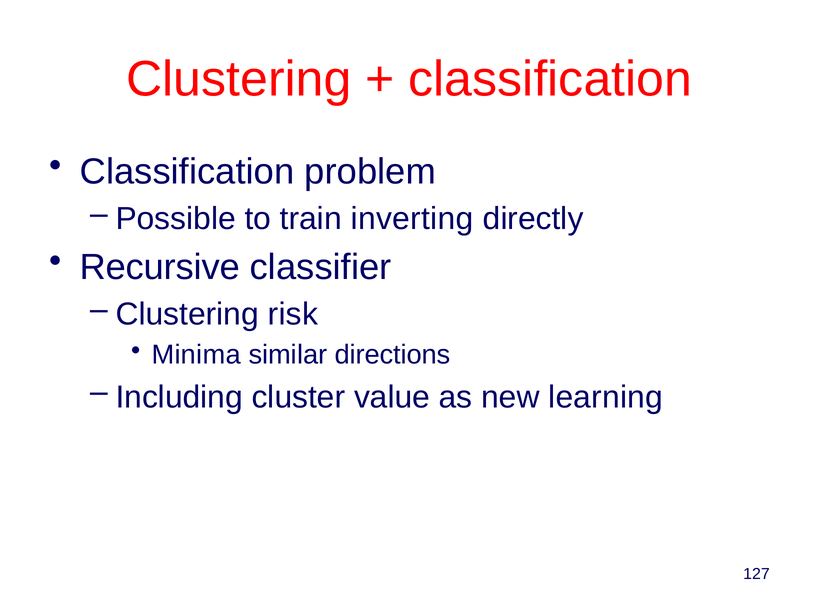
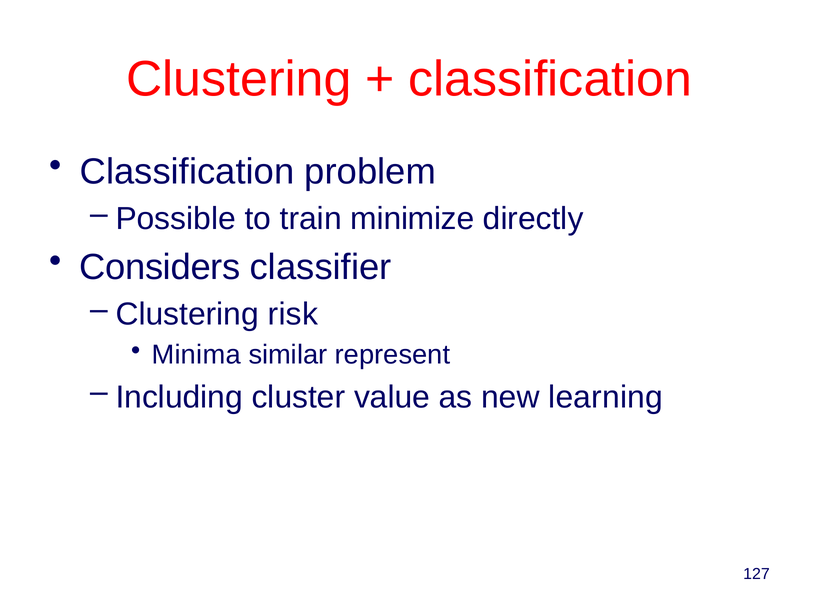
inverting: inverting -> minimize
Recursive: Recursive -> Considers
directions: directions -> represent
